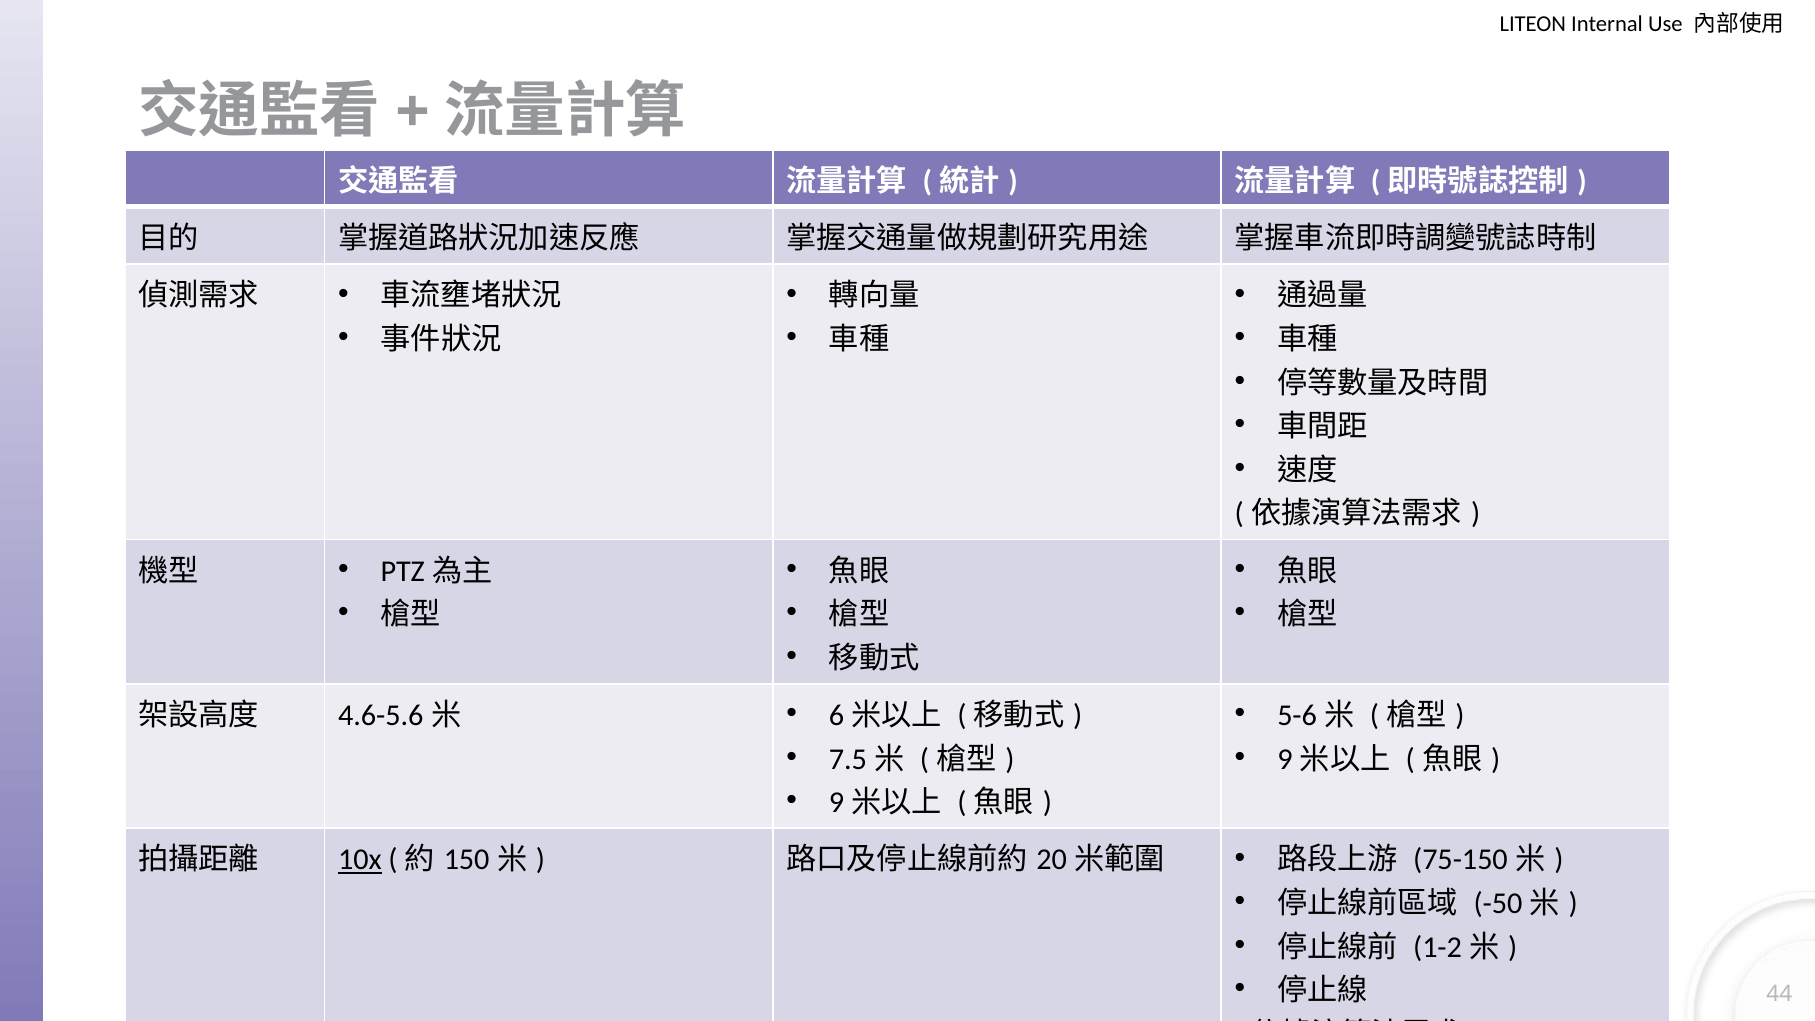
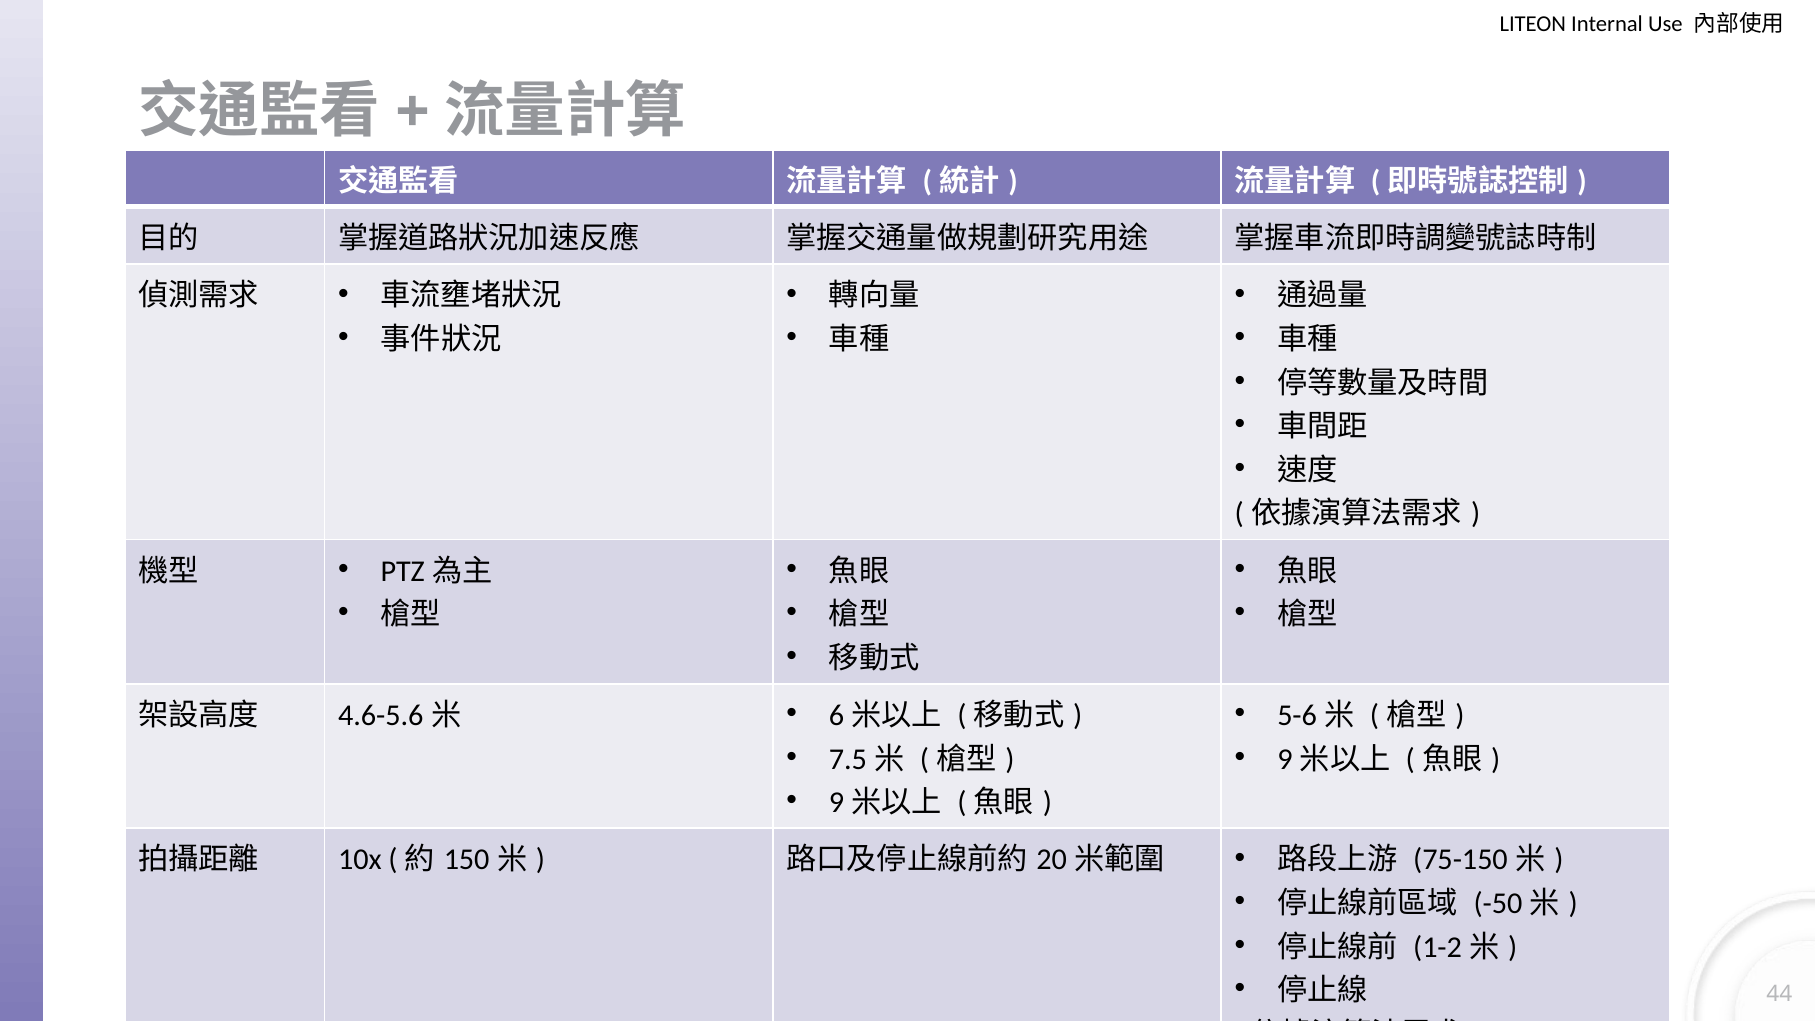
10x underline: present -> none
